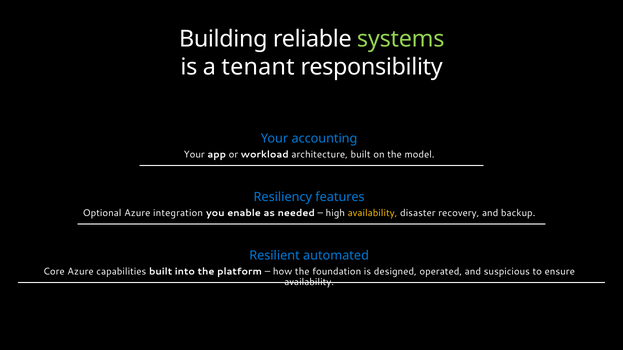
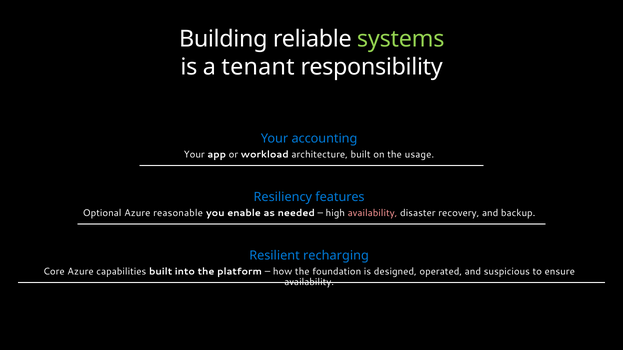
model: model -> usage
integration: integration -> reasonable
availability at (373, 213) colour: yellow -> pink
automated: automated -> recharging
